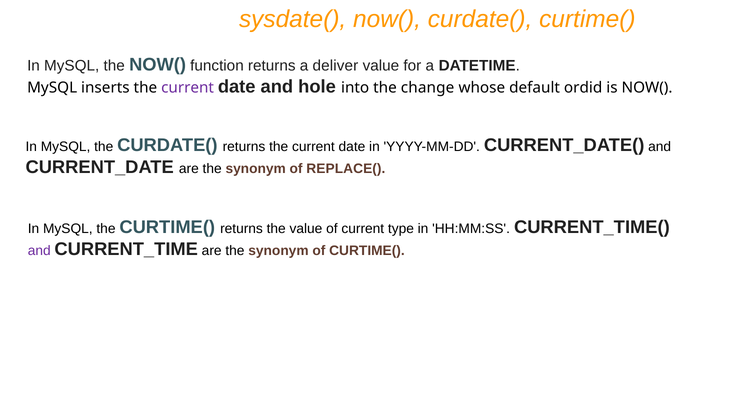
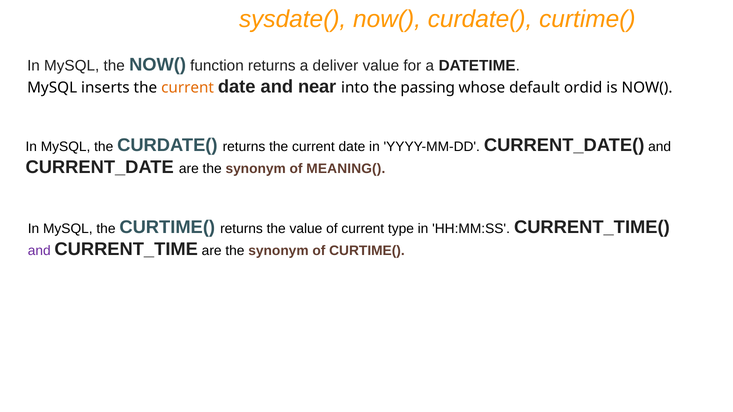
current at (188, 88) colour: purple -> orange
hole: hole -> near
change: change -> passing
REPLACE(: REPLACE( -> MEANING(
